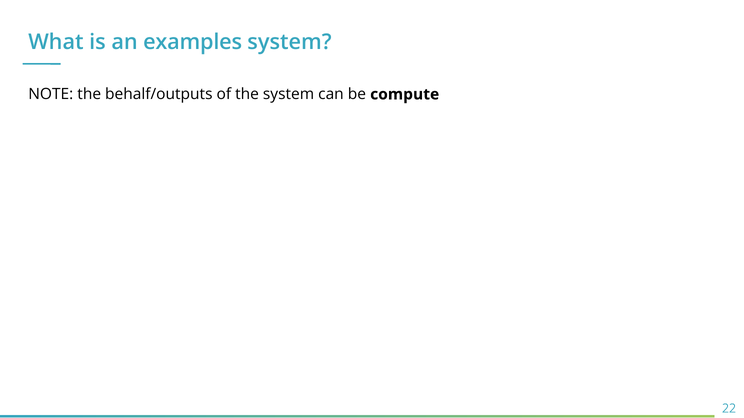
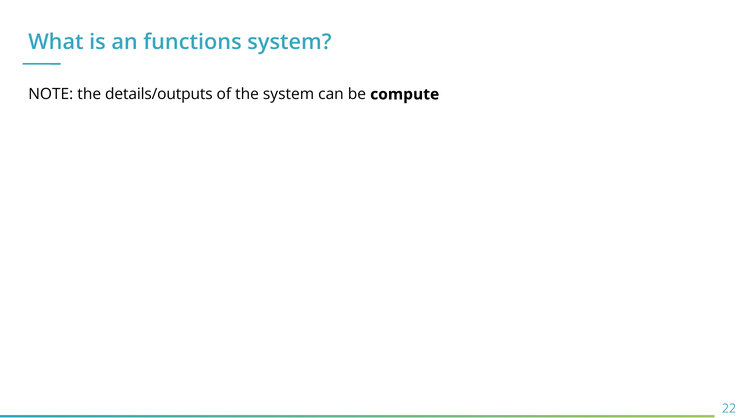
examples: examples -> functions
behalf/outputs: behalf/outputs -> details/outputs
